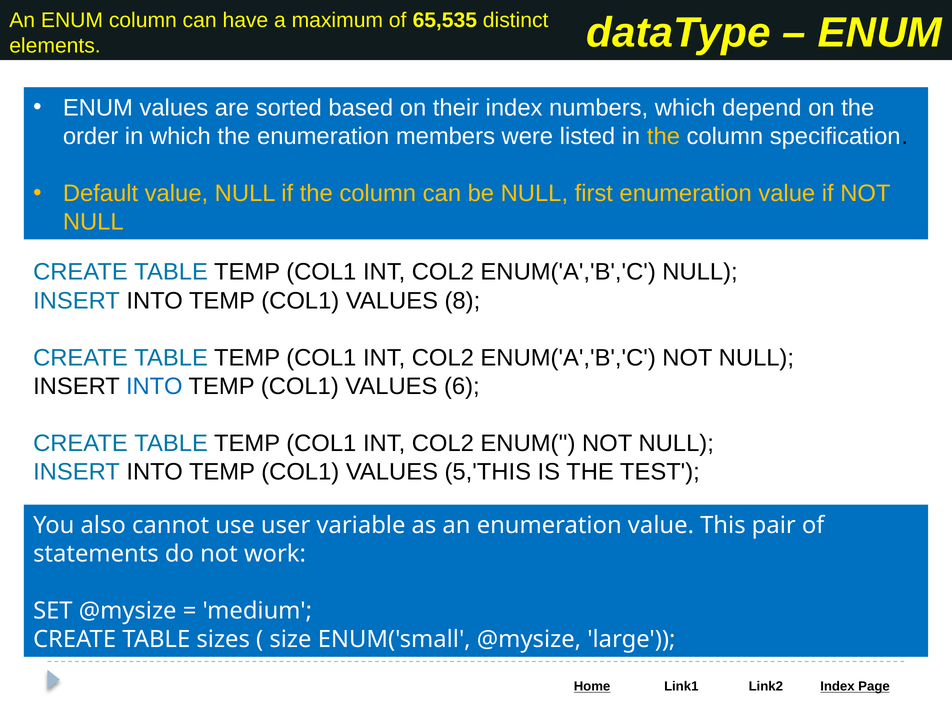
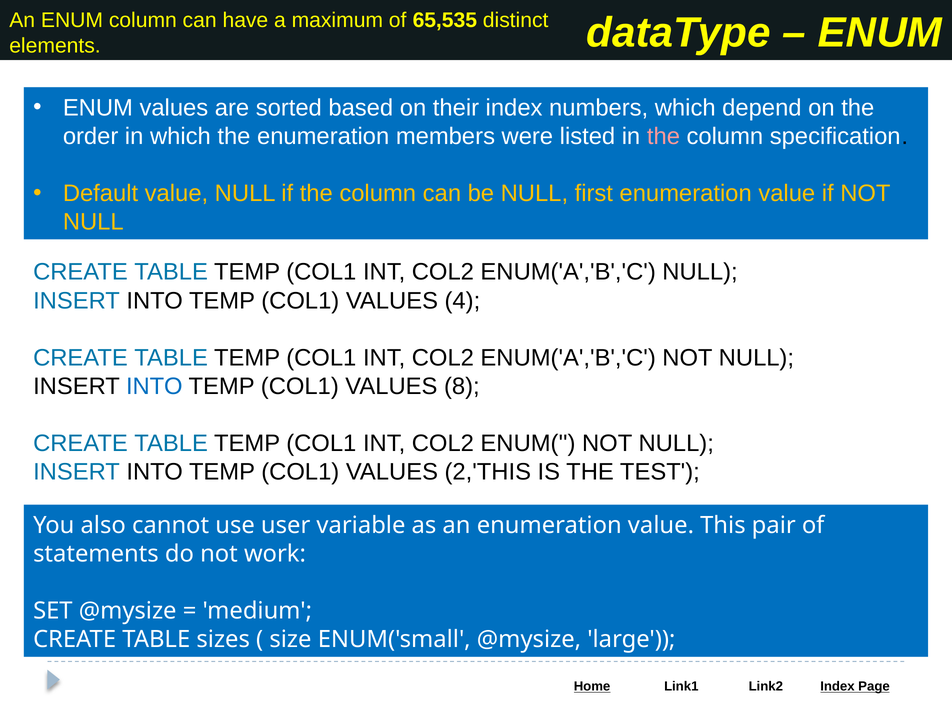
the at (663, 136) colour: yellow -> pink
8: 8 -> 4
6: 6 -> 8
5,'THIS: 5,'THIS -> 2,'THIS
